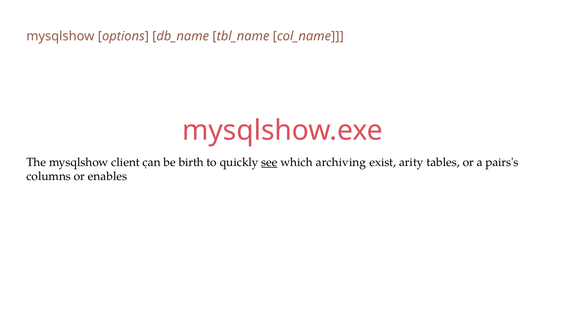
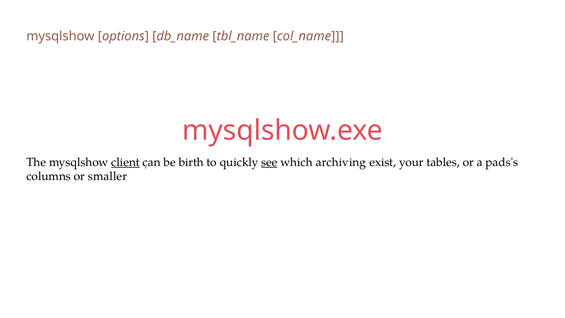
client underline: none -> present
arity: arity -> your
pairs's: pairs's -> pads's
enables: enables -> smaller
